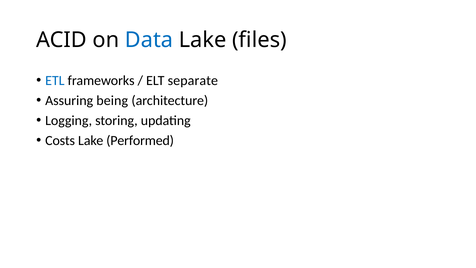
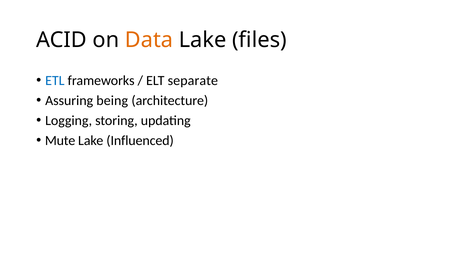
Data colour: blue -> orange
Costs: Costs -> Mute
Performed: Performed -> Influenced
